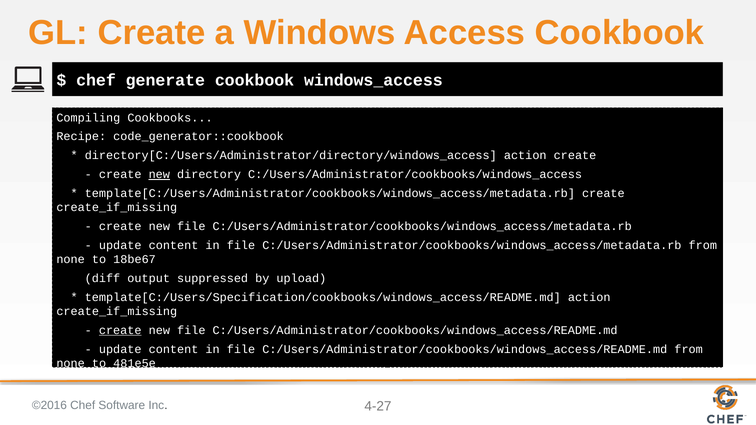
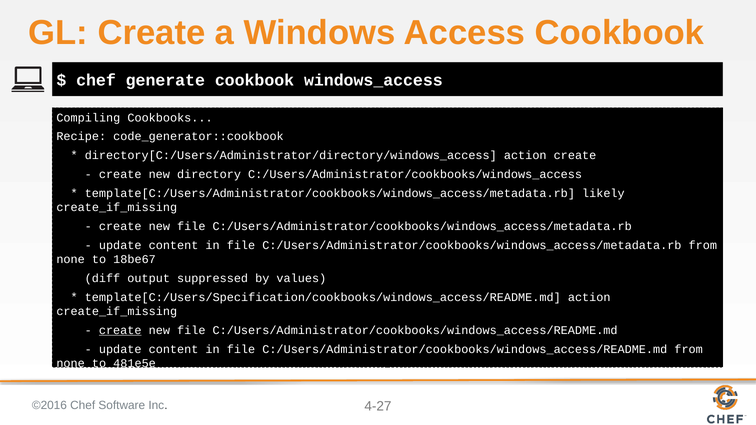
new at (159, 174) underline: present -> none
template[C:/Users/Administrator/cookbooks/windows_access/metadata.rb create: create -> likely
upload: upload -> values
